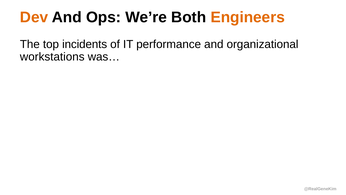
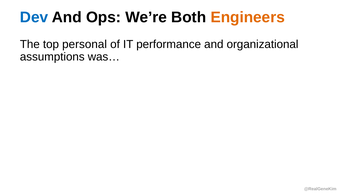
Dev colour: orange -> blue
incidents: incidents -> personal
workstations: workstations -> assumptions
